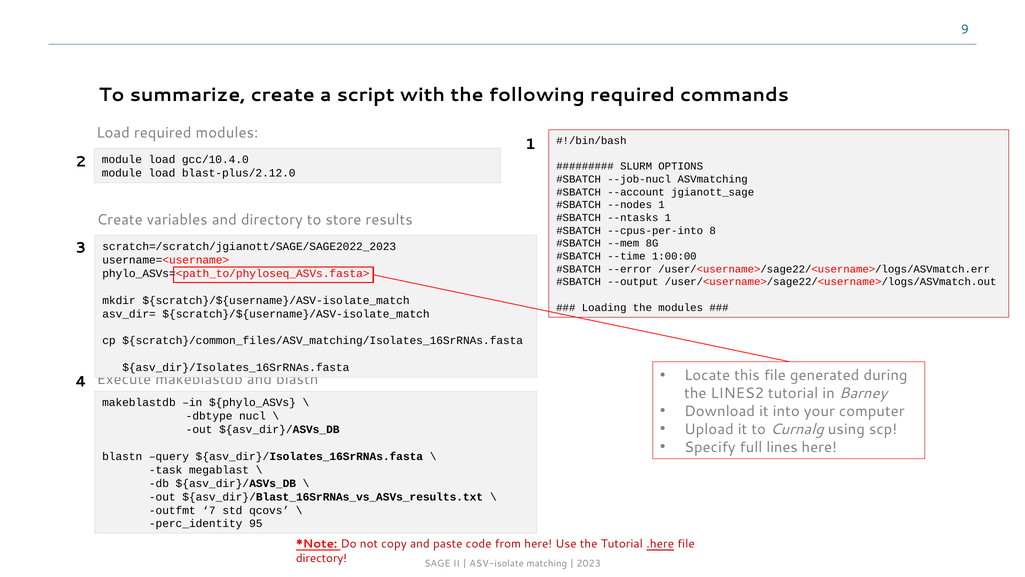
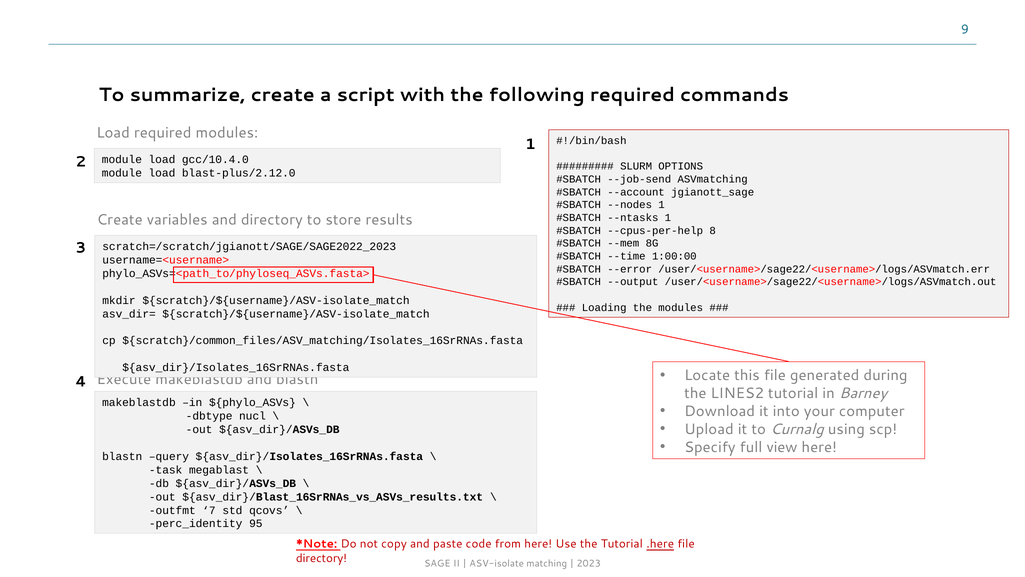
--job-nucl: --job-nucl -> --job-send
--cpus-per-into: --cpus-per-into -> --cpus-per-help
lines: lines -> view
